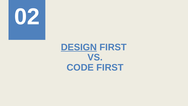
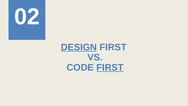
FIRST at (110, 67) underline: none -> present
